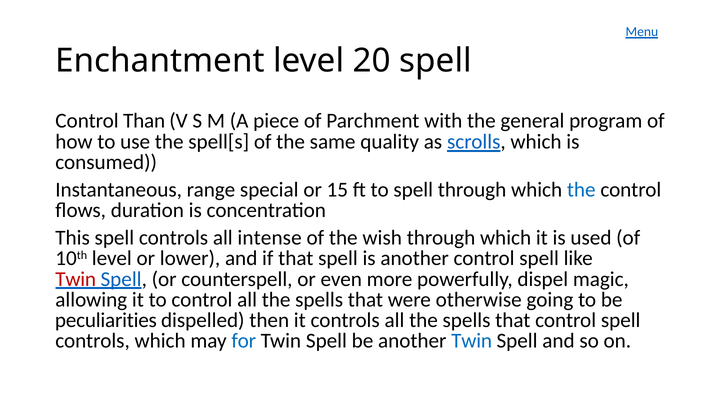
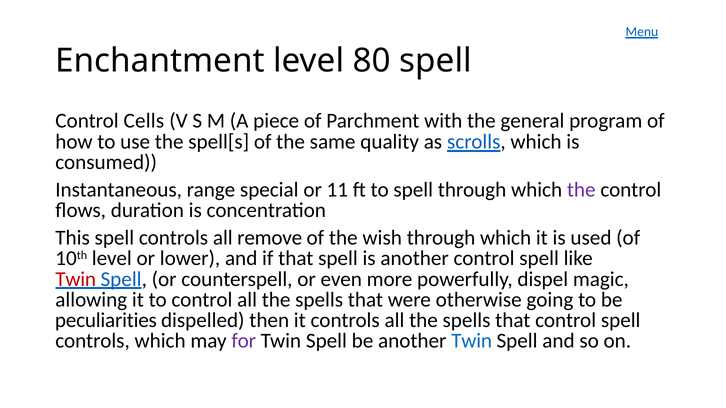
20: 20 -> 80
Than: Than -> Cells
15: 15 -> 11
the at (581, 190) colour: blue -> purple
intense: intense -> remove
for colour: blue -> purple
